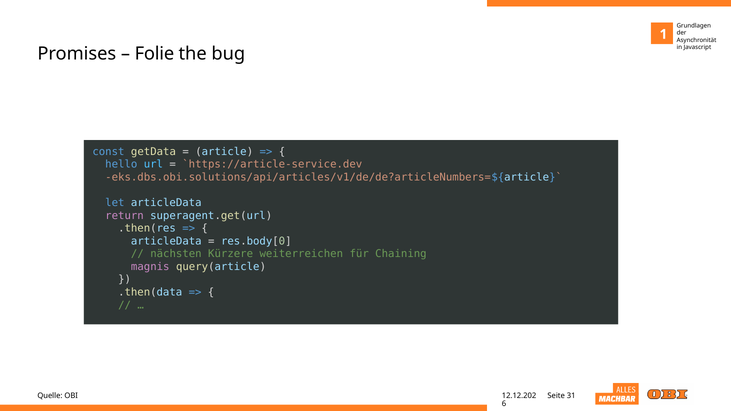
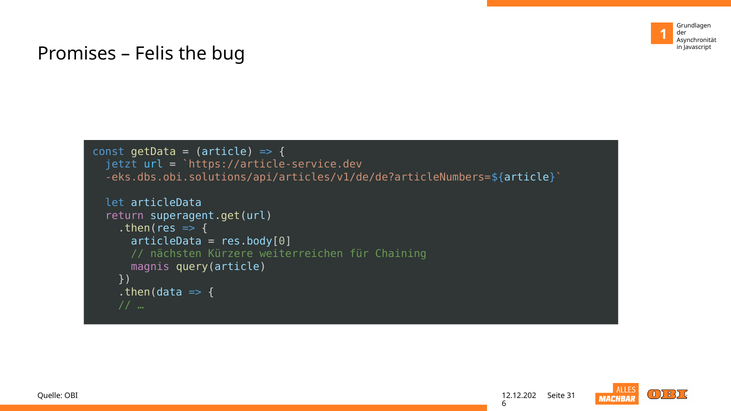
Folie: Folie -> Felis
hello: hello -> jetzt
